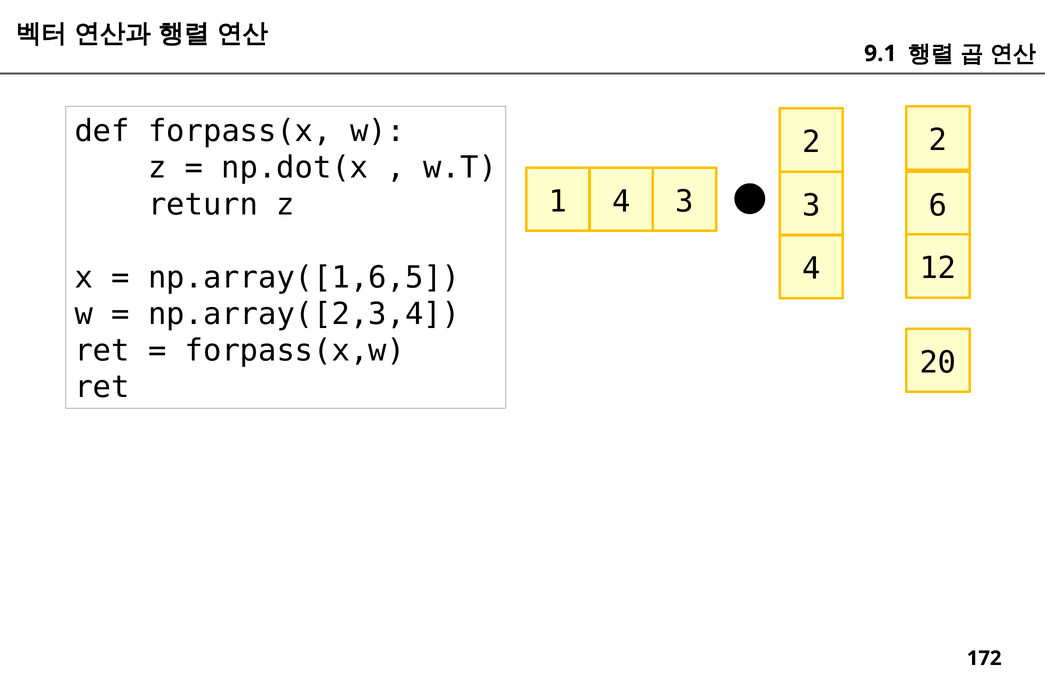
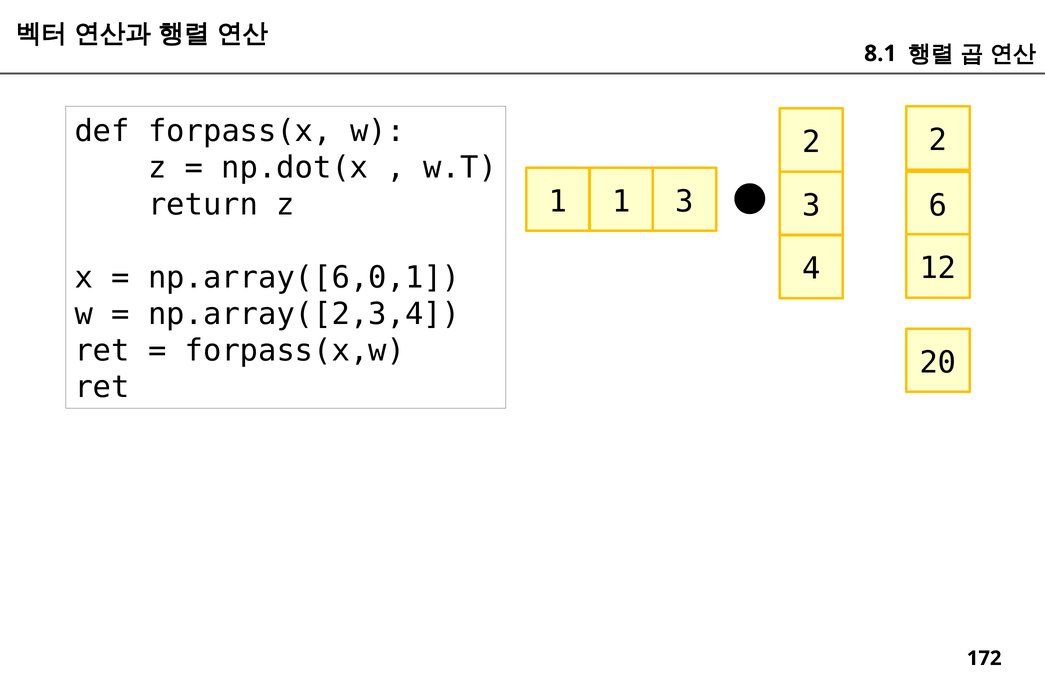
9.1: 9.1 -> 8.1
1 4: 4 -> 1
np.array([1,6,5: np.array([1,6,5 -> np.array([6,0,1
